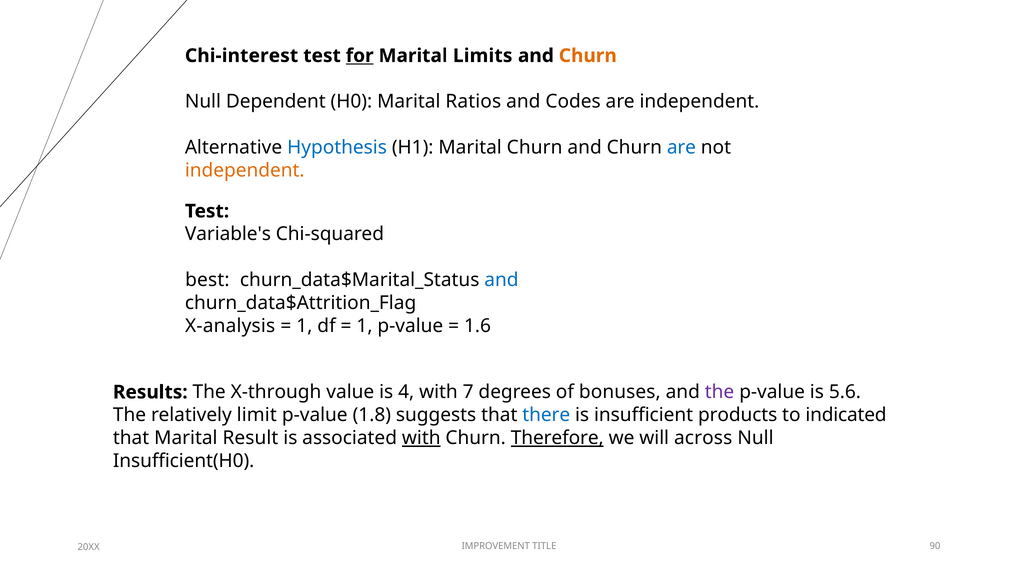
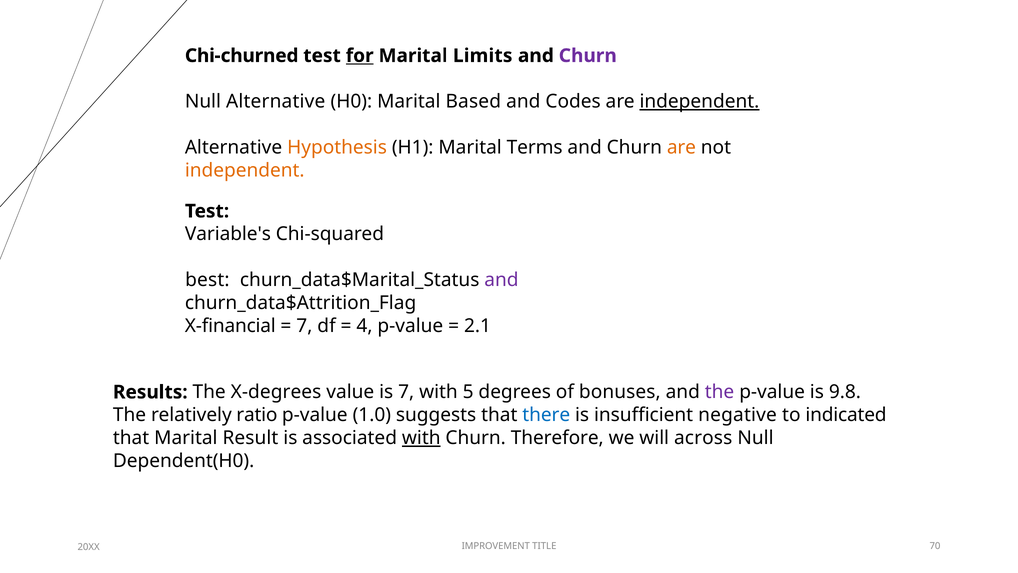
Chi-interest: Chi-interest -> Chi-churned
Churn at (588, 56) colour: orange -> purple
Null Dependent: Dependent -> Alternative
Ratios: Ratios -> Based
independent at (699, 101) underline: none -> present
Hypothesis colour: blue -> orange
Marital Churn: Churn -> Terms
are at (681, 147) colour: blue -> orange
and at (501, 280) colour: blue -> purple
X-analysis: X-analysis -> X-financial
1 at (304, 326): 1 -> 7
1 at (365, 326): 1 -> 4
1.6: 1.6 -> 2.1
X-through: X-through -> X-degrees
is 4: 4 -> 7
7: 7 -> 5
5.6: 5.6 -> 9.8
limit: limit -> ratio
1.8: 1.8 -> 1.0
products: products -> negative
Therefore underline: present -> none
Insufficient(H0: Insufficient(H0 -> Dependent(H0
90: 90 -> 70
